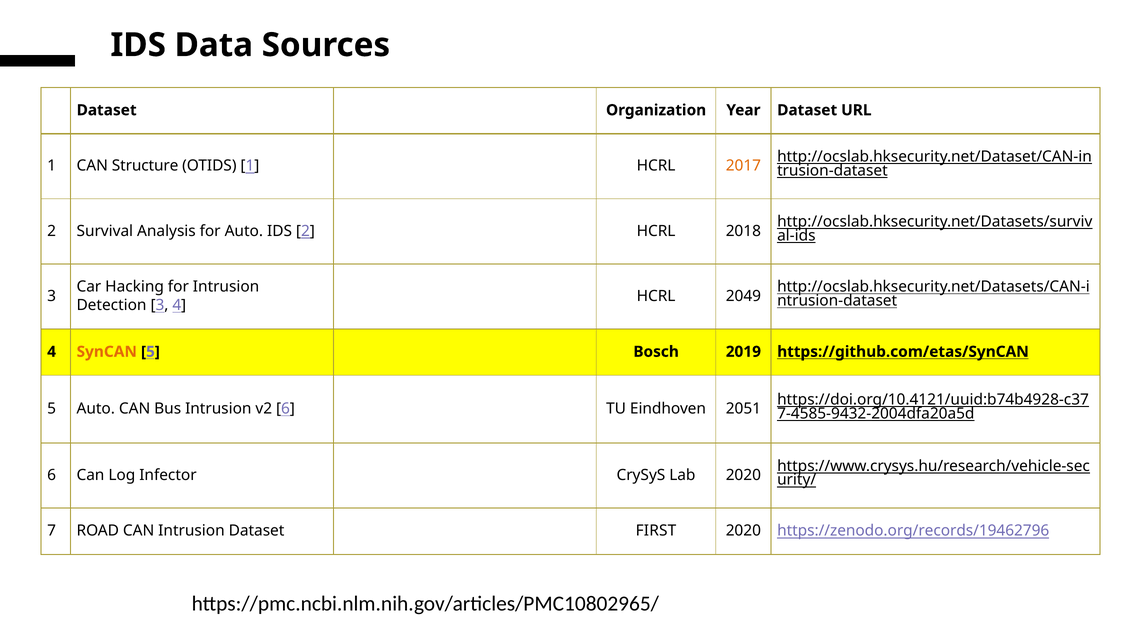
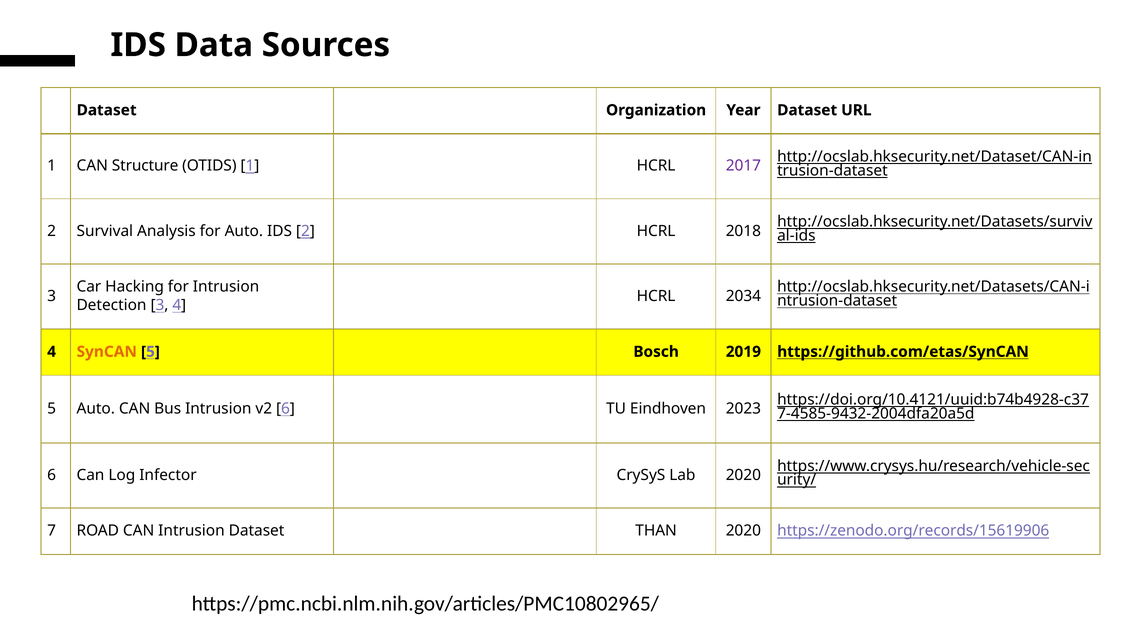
2017 colour: orange -> purple
2049: 2049 -> 2034
2051: 2051 -> 2023
FIRST: FIRST -> THAN
https://zenodo.org/records/19462796: https://zenodo.org/records/19462796 -> https://zenodo.org/records/15619906
